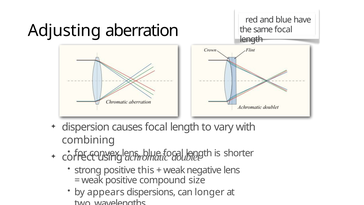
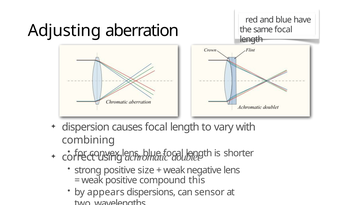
this: this -> size
size: size -> this
longer: longer -> sensor
